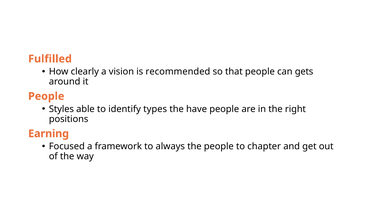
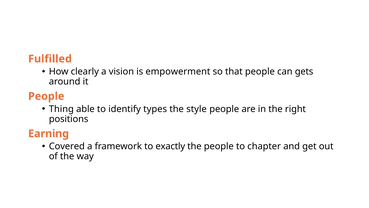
recommended: recommended -> empowerment
Styles: Styles -> Thing
have: have -> style
Focused: Focused -> Covered
always: always -> exactly
